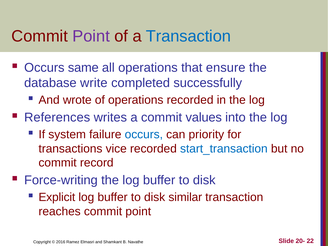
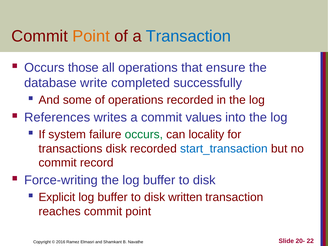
Point at (91, 36) colour: purple -> orange
same: same -> those
wrote: wrote -> some
occurs at (144, 134) colour: blue -> green
priority: priority -> locality
transactions vice: vice -> disk
similar: similar -> written
